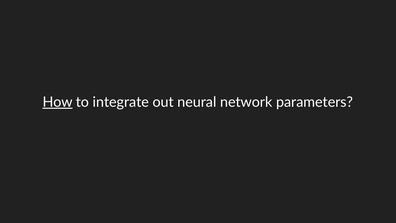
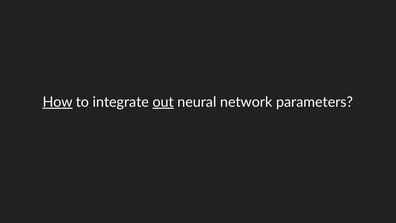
out underline: none -> present
